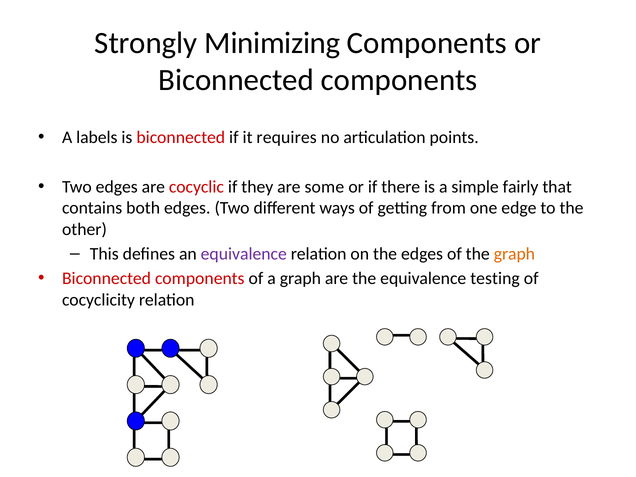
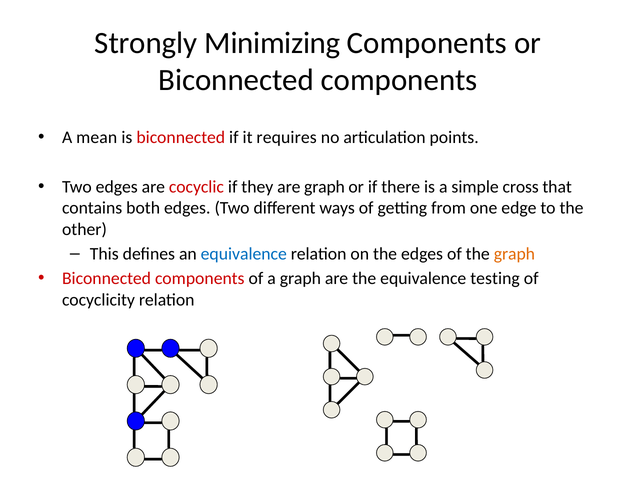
labels: labels -> mean
are some: some -> graph
fairly: fairly -> cross
equivalence at (244, 254) colour: purple -> blue
